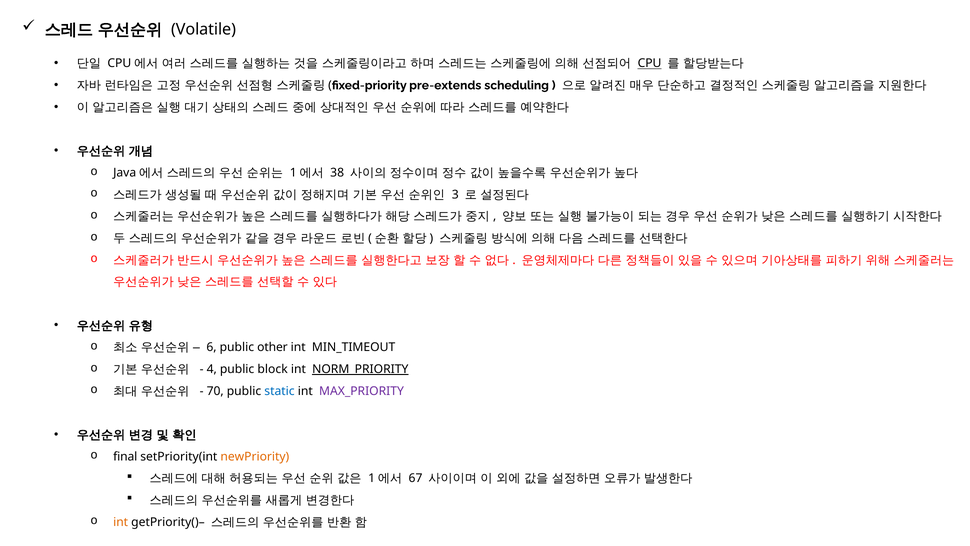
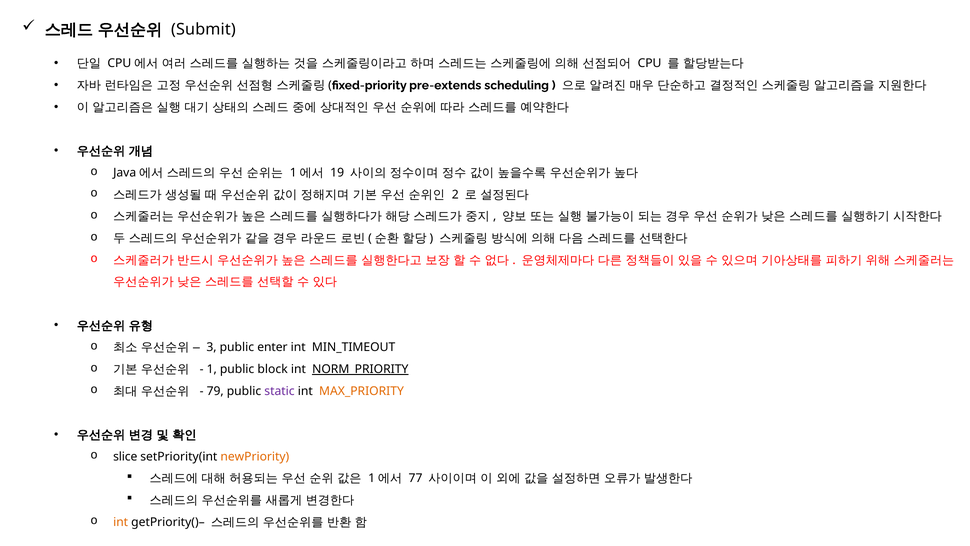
Volatile: Volatile -> Submit
CPU underline: present -> none
38: 38 -> 19
3: 3 -> 2
6: 6 -> 3
other: other -> enter
4: 4 -> 1
70: 70 -> 79
static colour: blue -> purple
MAX_PRIORITY colour: purple -> orange
final: final -> slice
67: 67 -> 77
